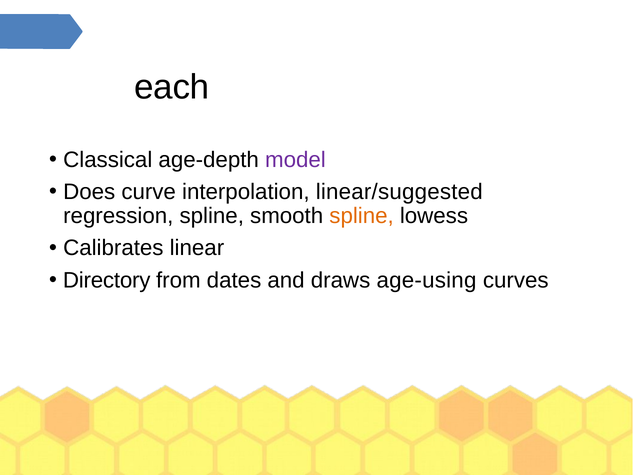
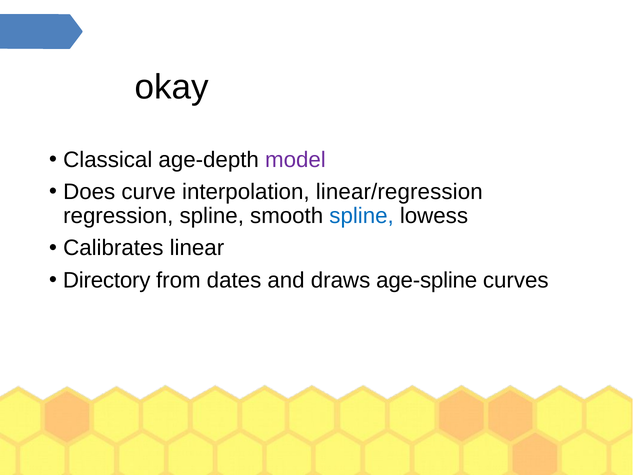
each: each -> okay
linear/suggested: linear/suggested -> linear/regression
spline at (362, 216) colour: orange -> blue
age-using: age-using -> age-spline
